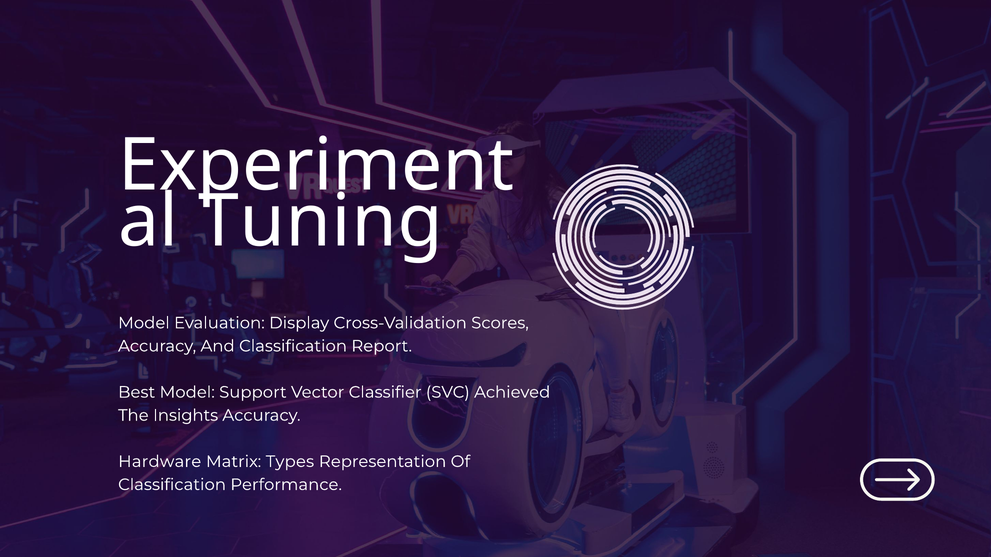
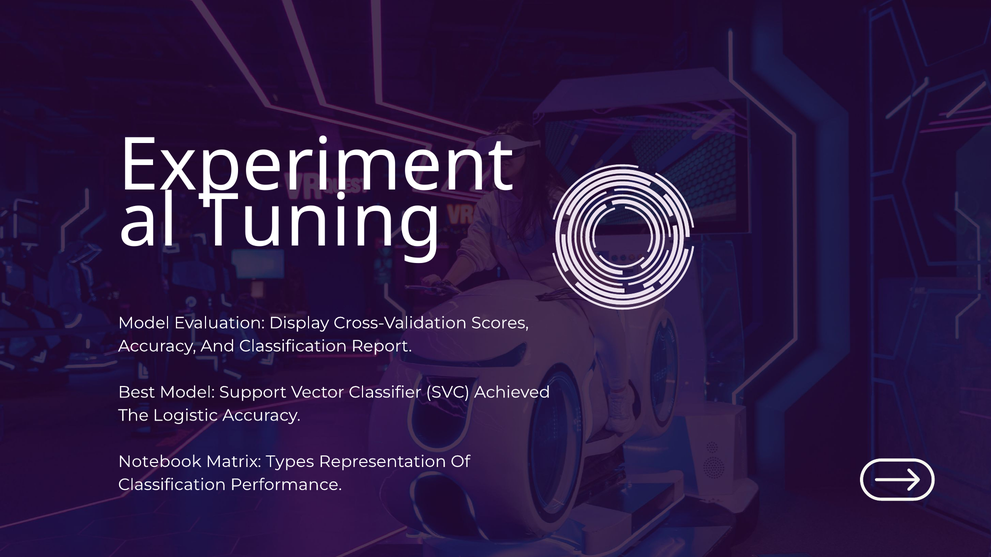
Insights: Insights -> Logistic
Hardware: Hardware -> Notebook
